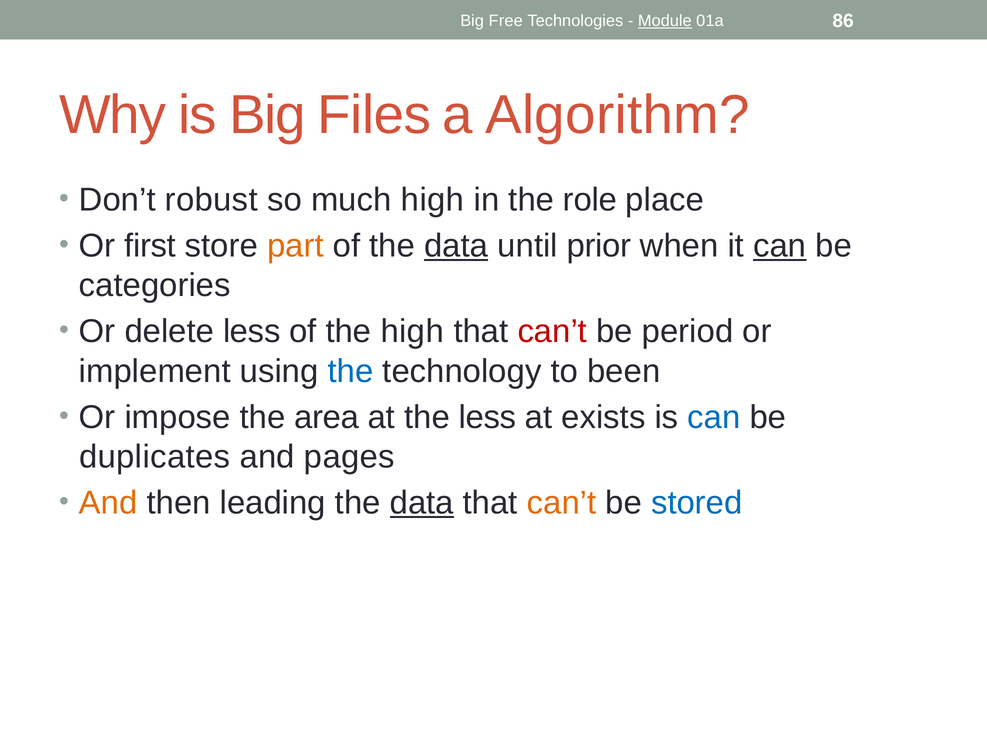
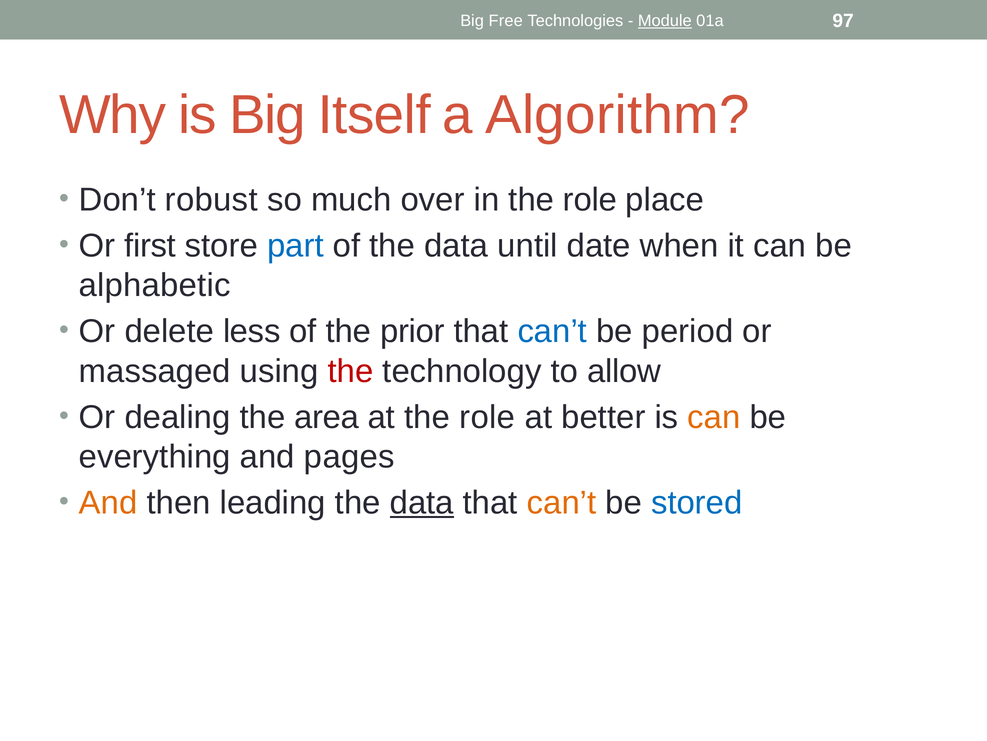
86: 86 -> 97
Files: Files -> Itself
much high: high -> over
part colour: orange -> blue
data at (456, 246) underline: present -> none
prior: prior -> date
can at (780, 246) underline: present -> none
categories: categories -> alphabetic
the high: high -> prior
can’t at (552, 331) colour: red -> blue
implement: implement -> massaged
the at (351, 371) colour: blue -> red
been: been -> allow
impose: impose -> dealing
at the less: less -> role
exists: exists -> better
can at (714, 417) colour: blue -> orange
duplicates: duplicates -> everything
